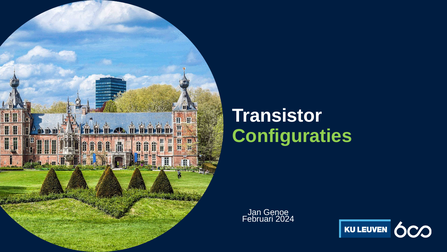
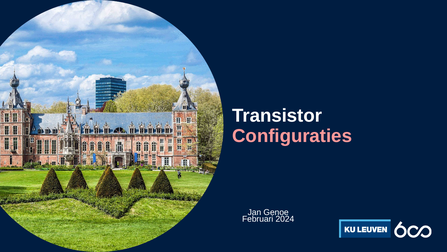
Configuraties colour: light green -> pink
